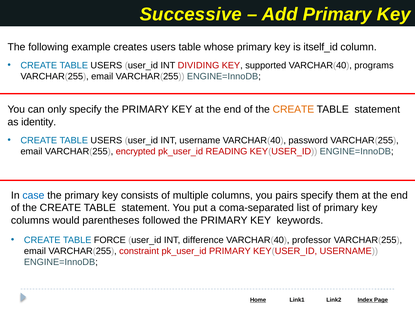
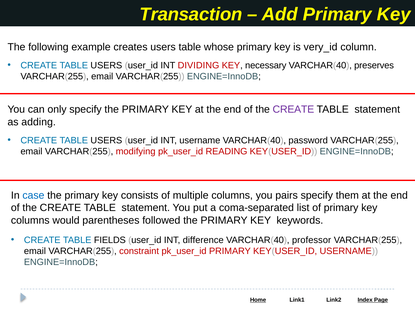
Successive: Successive -> Transaction
itself_id: itself_id -> very_id
supported: supported -> necessary
programs: programs -> preserves
CREATE at (293, 109) colour: orange -> purple
identity: identity -> adding
encrypted: encrypted -> modifying
FORCE: FORCE -> FIELDS
